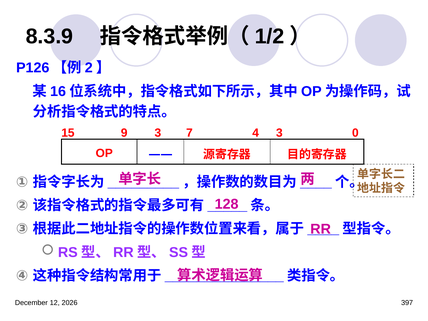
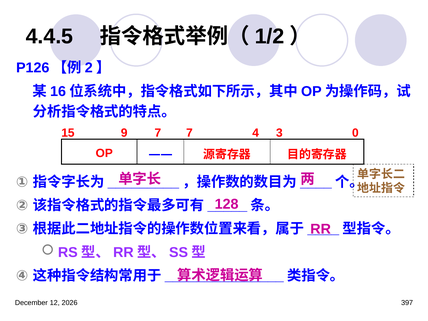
8.3.9: 8.3.9 -> 4.4.5
9 3: 3 -> 7
